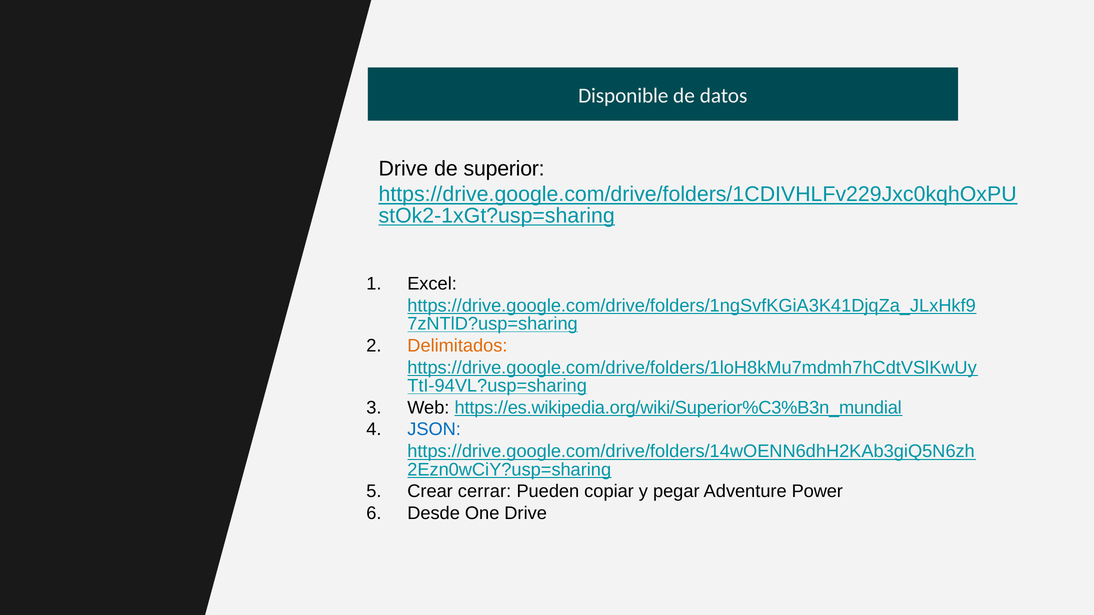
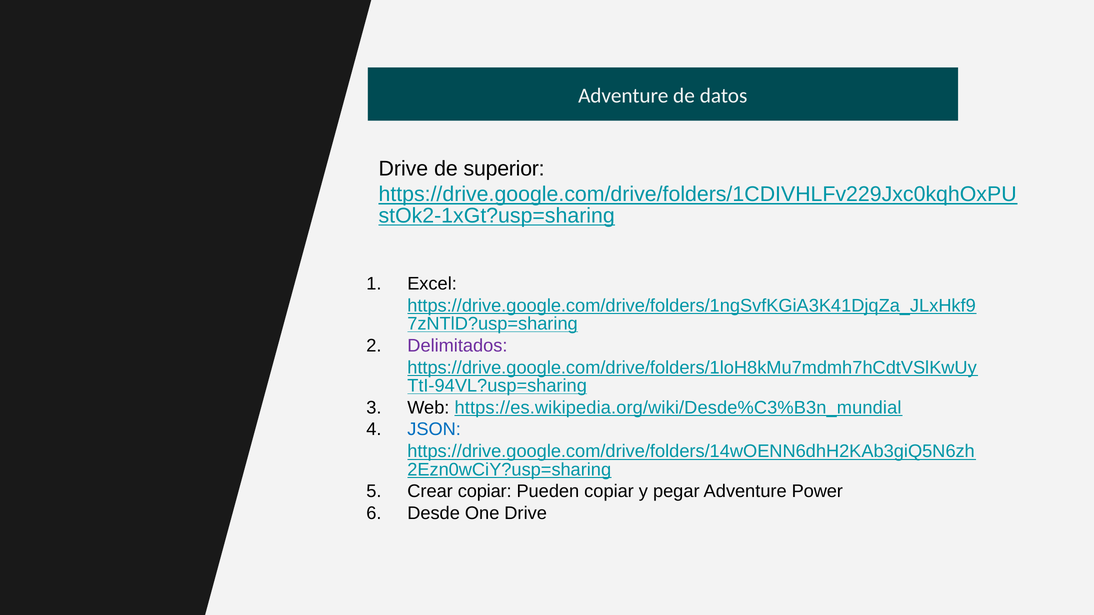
Disponible at (623, 96): Disponible -> Adventure
Delimitados colour: orange -> purple
https://es.wikipedia.org/wiki/Superior%C3%B3n_mundial: https://es.wikipedia.org/wiki/Superior%C3%B3n_mundial -> https://es.wikipedia.org/wiki/Desde%C3%B3n_mundial
Crear cerrar: cerrar -> copiar
